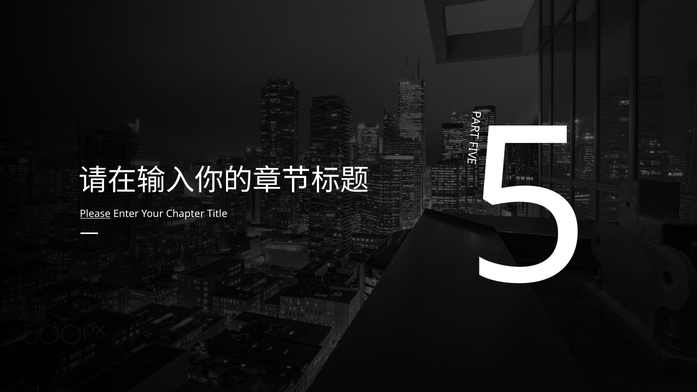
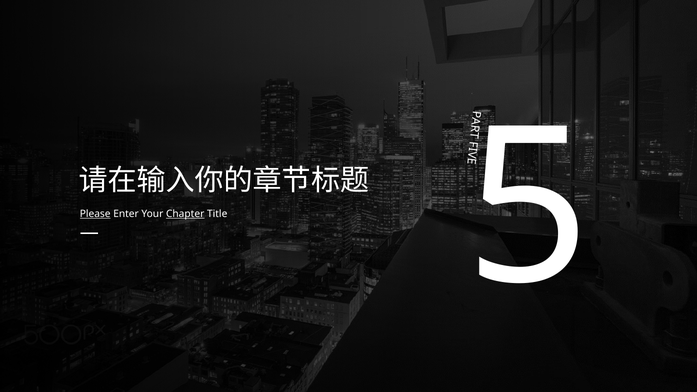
Chapter underline: none -> present
